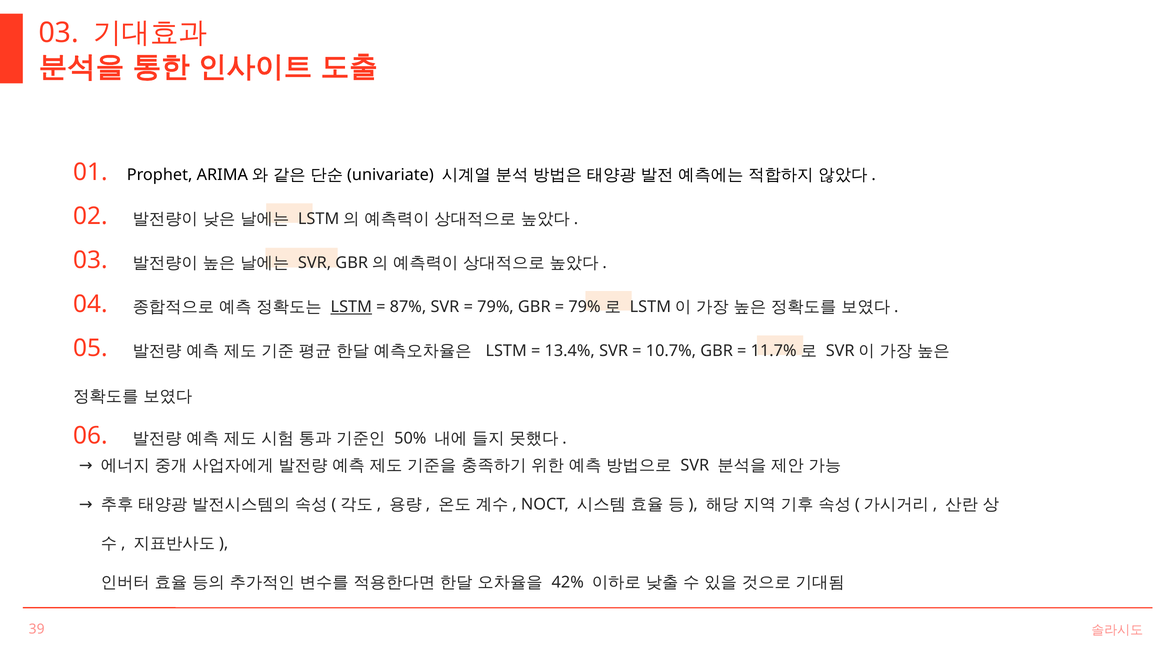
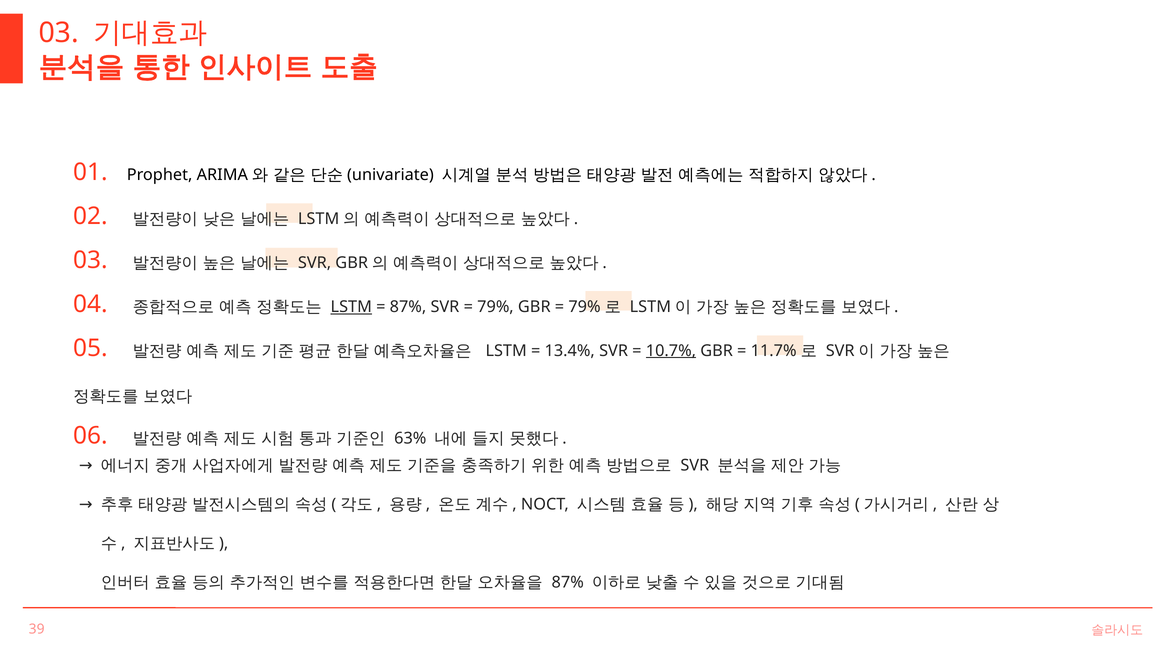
10.7% underline: none -> present
50%: 50% -> 63%
42% at (568, 583): 42% -> 87%
